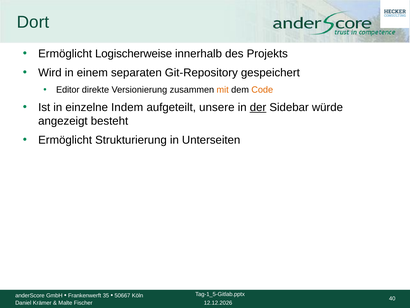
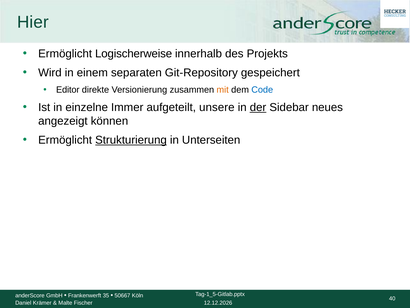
Dort: Dort -> Hier
Code colour: orange -> blue
Indem: Indem -> Immer
würde: würde -> neues
besteht: besteht -> können
Strukturierung underline: none -> present
